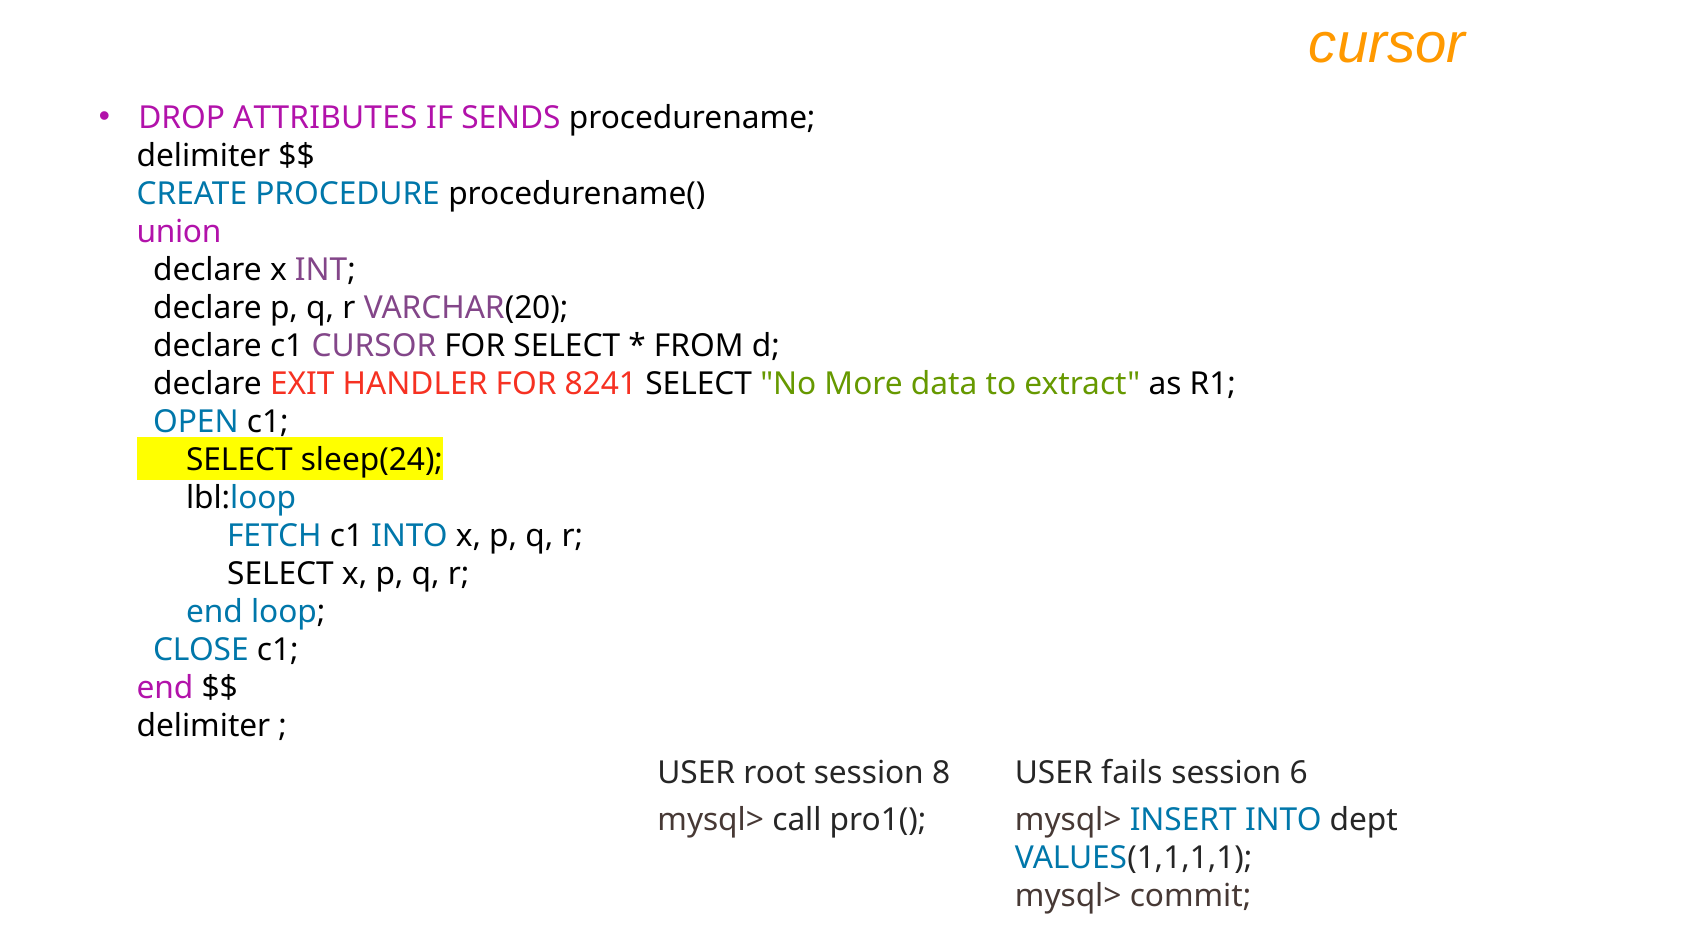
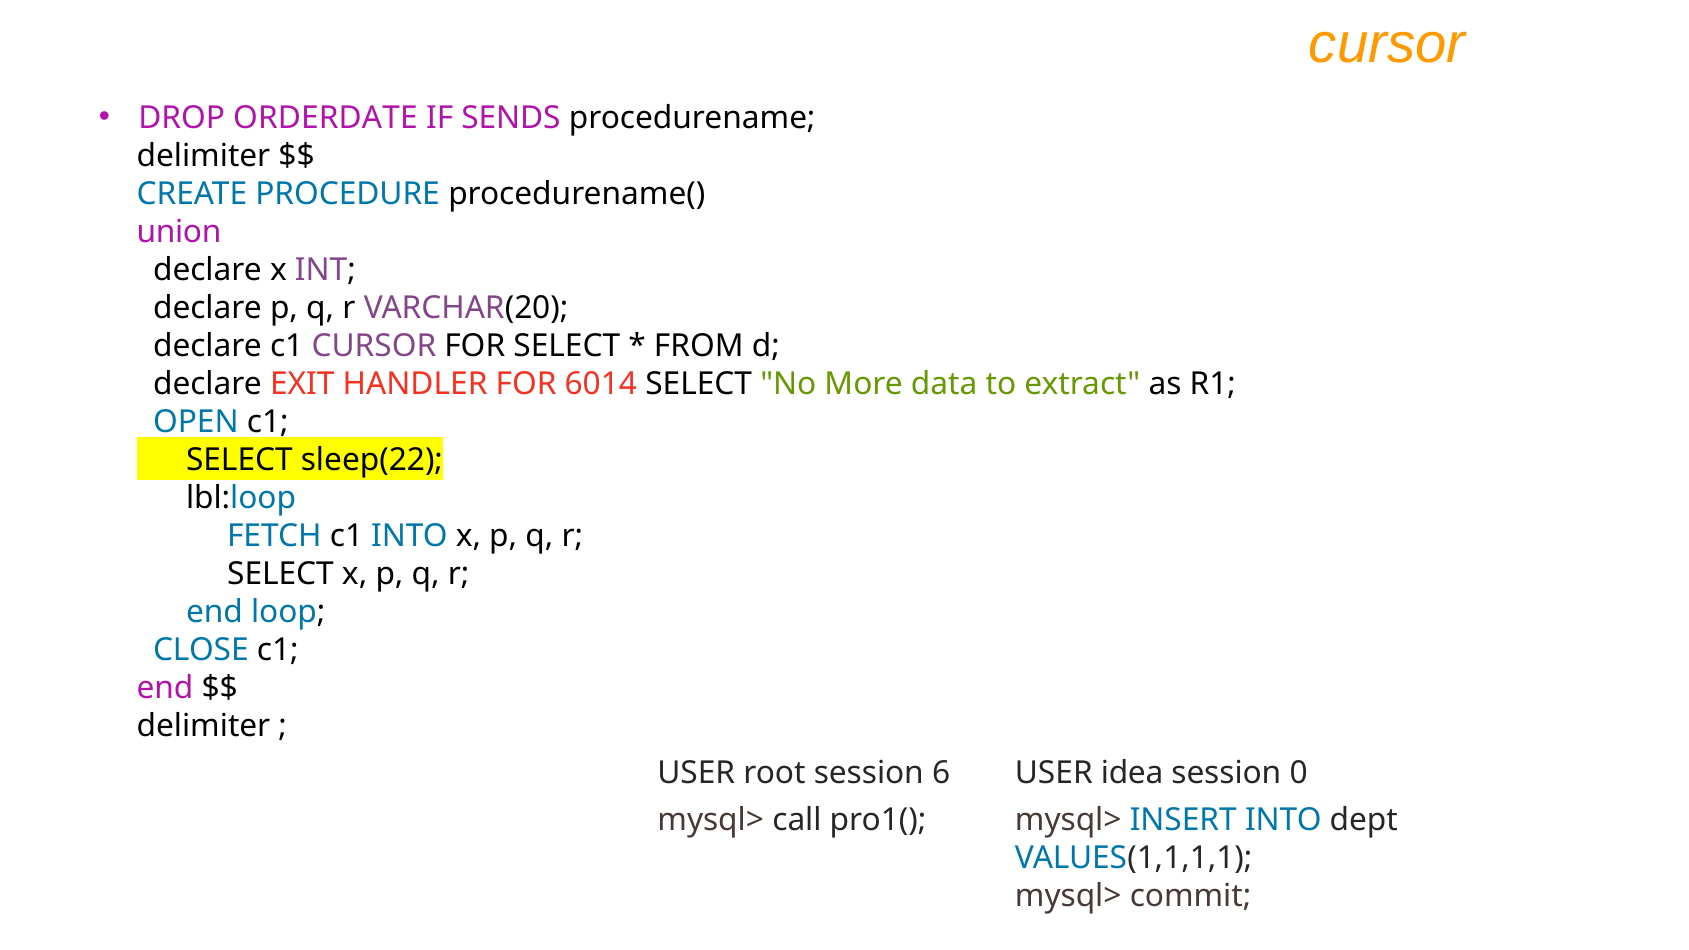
ATTRIBUTES: ATTRIBUTES -> ORDERDATE
8241: 8241 -> 6014
sleep(24: sleep(24 -> sleep(22
8: 8 -> 6
fails: fails -> idea
6: 6 -> 0
